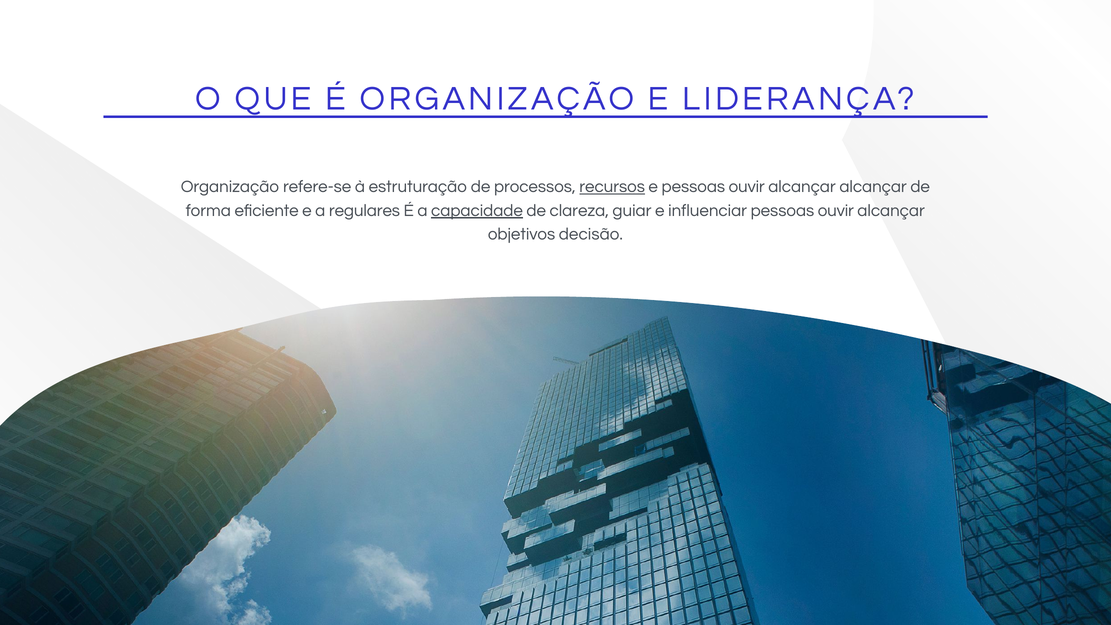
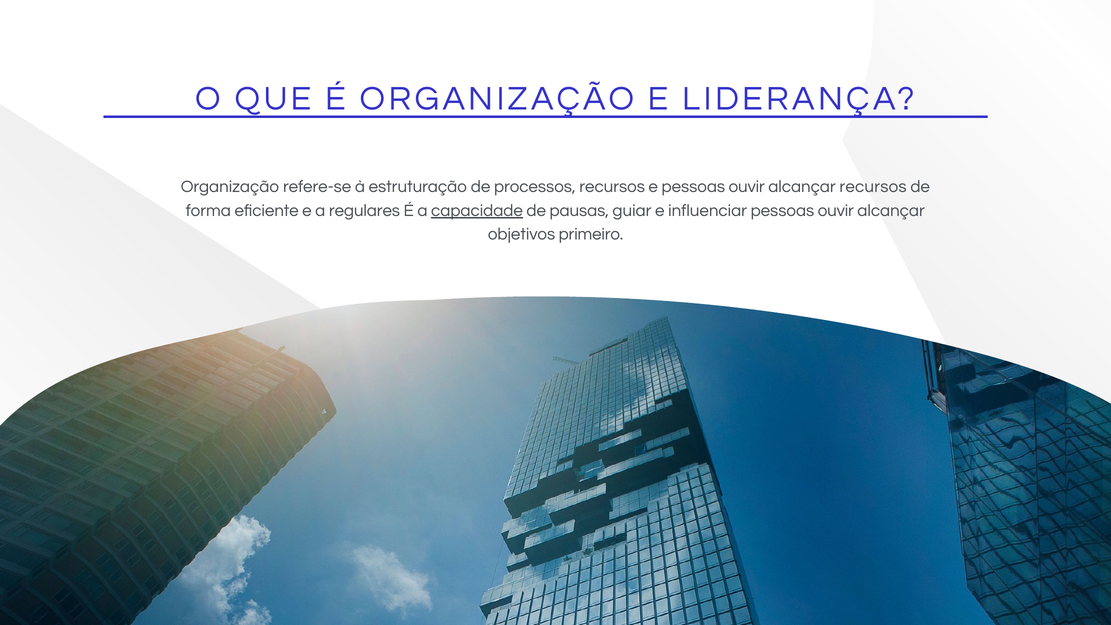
recursos at (612, 187) underline: present -> none
alcançar alcançar: alcançar -> recursos
clareza: clareza -> pausas
decisão: decisão -> primeiro
